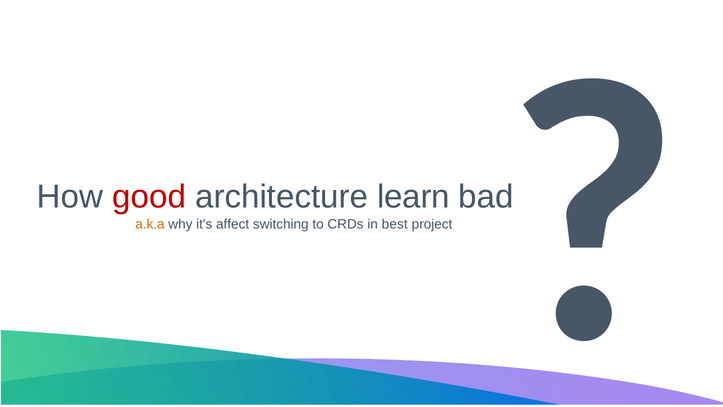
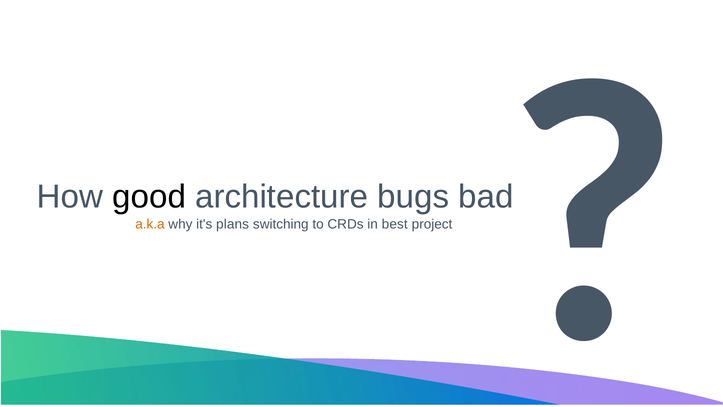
good colour: red -> black
learn: learn -> bugs
affect: affect -> plans
